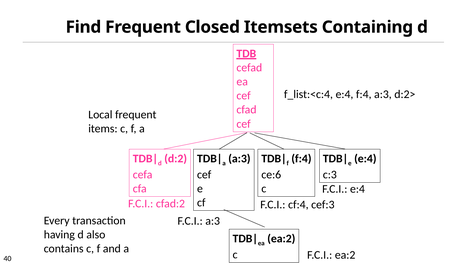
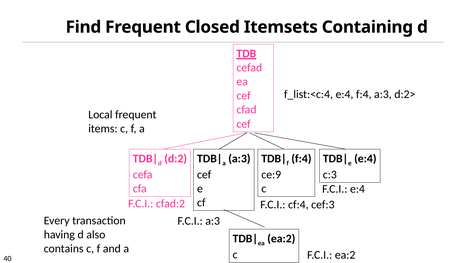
ce:6: ce:6 -> ce:9
